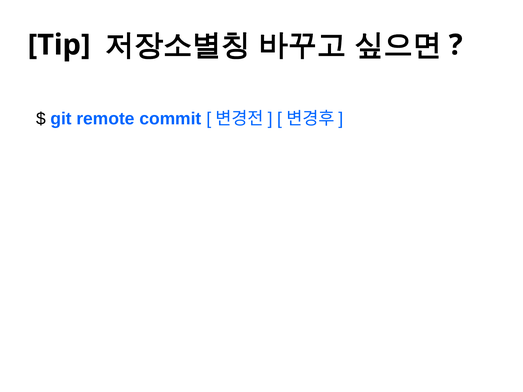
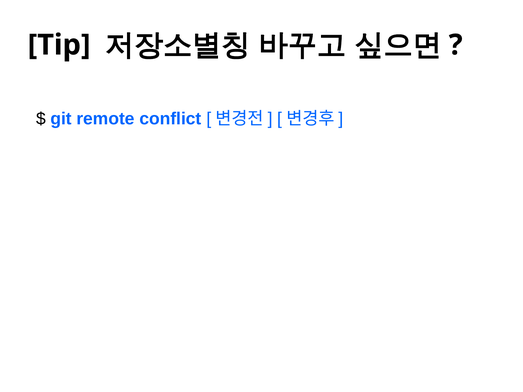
commit: commit -> conflict
